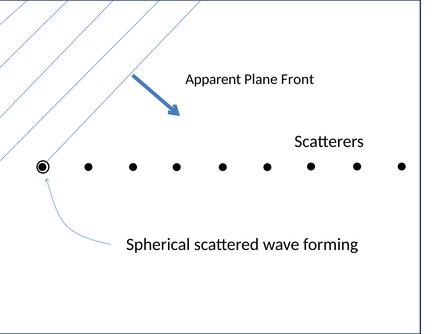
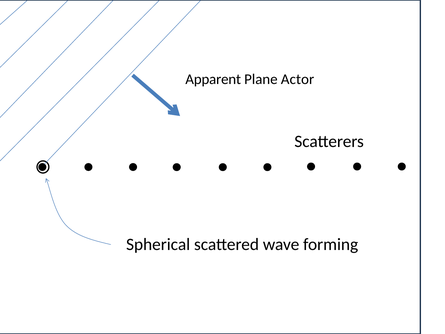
Front: Front -> Actor
